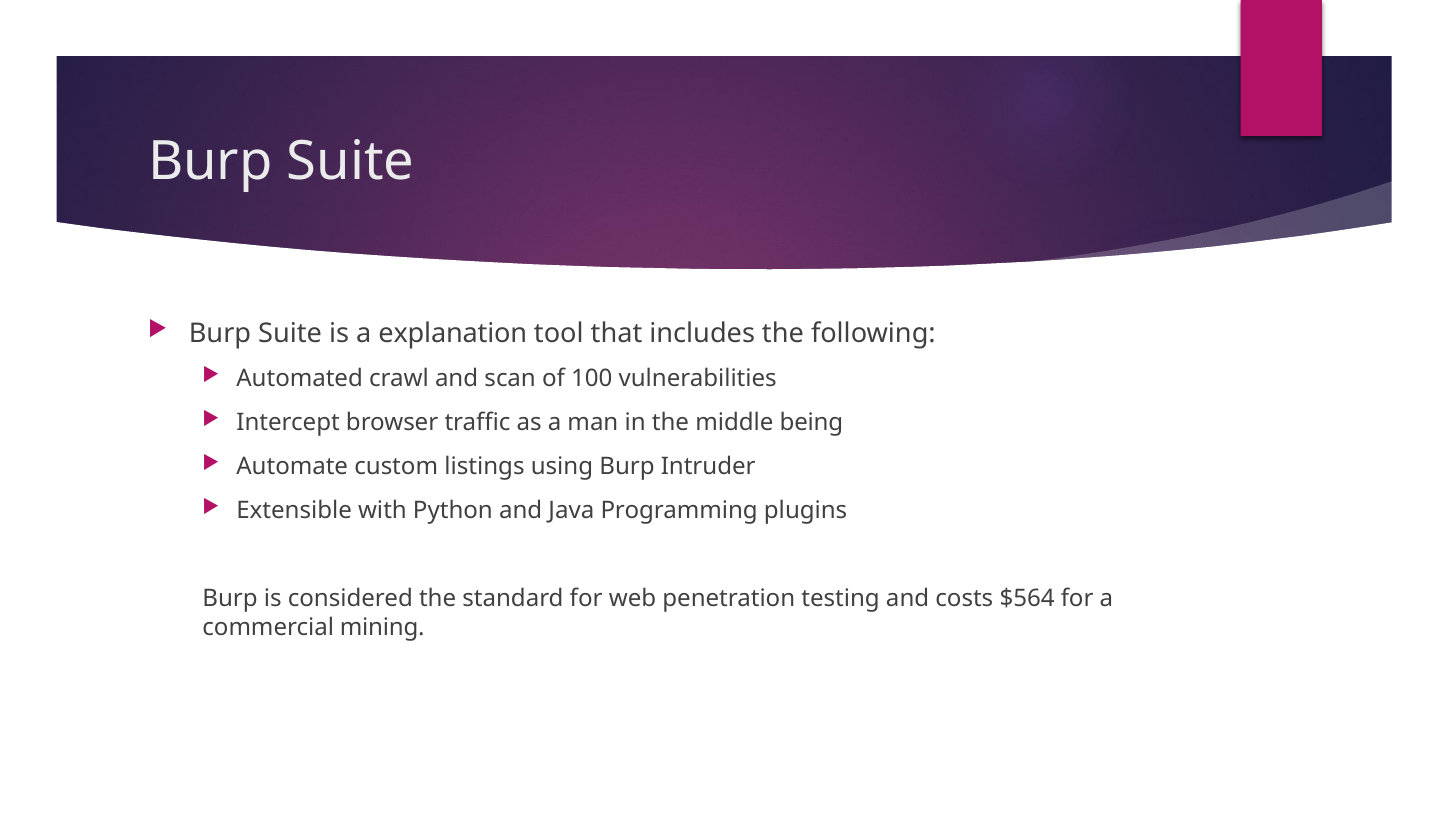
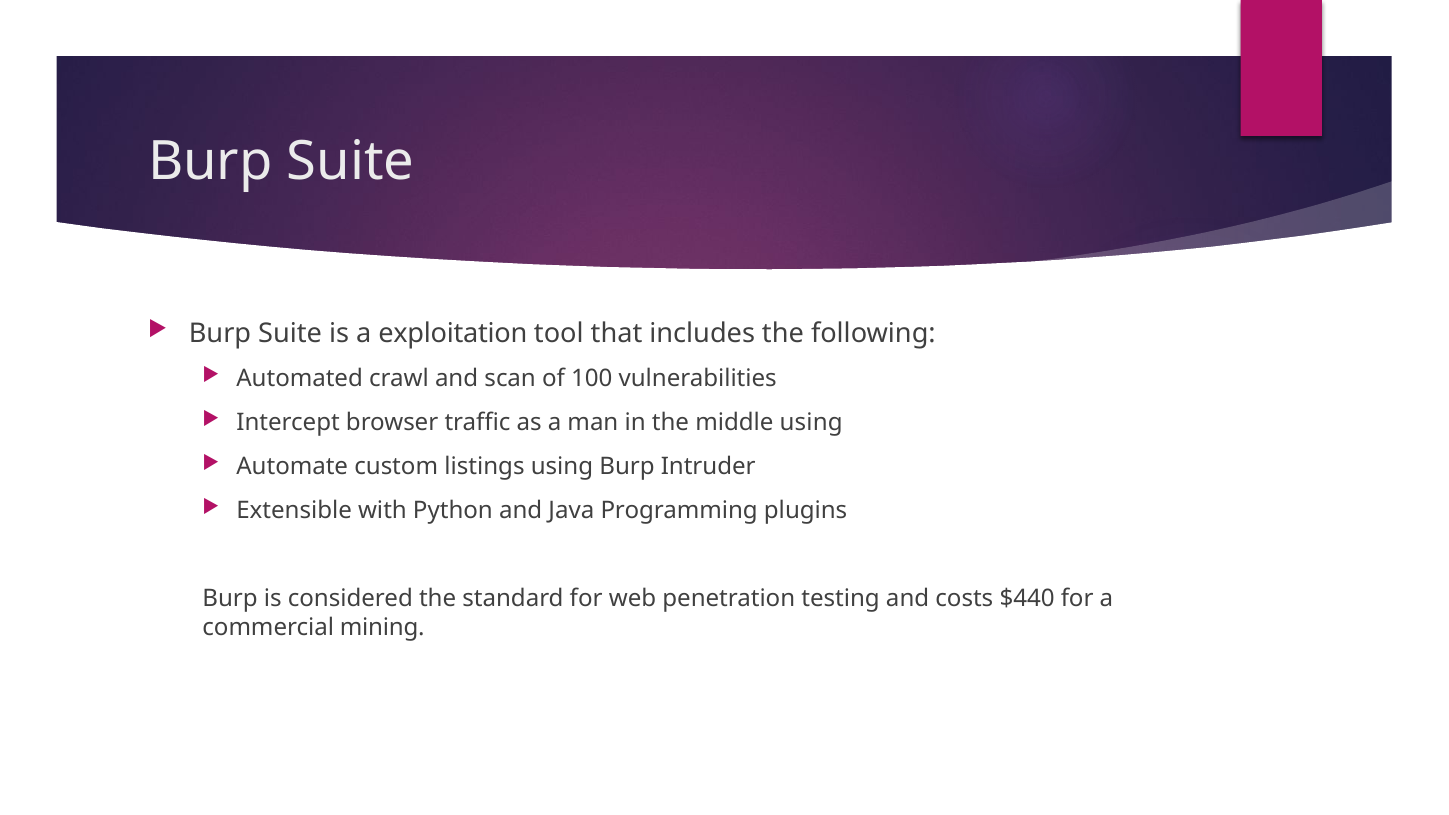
explanation: explanation -> exploitation
middle being: being -> using
$564: $564 -> $440
